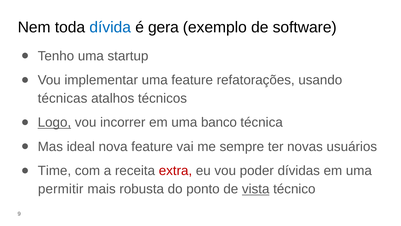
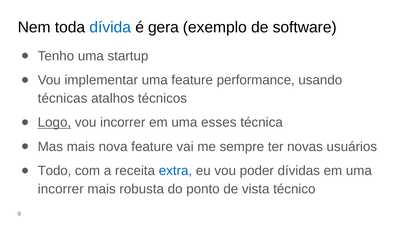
refatorações: refatorações -> performance
banco: banco -> esses
Mas ideal: ideal -> mais
Time: Time -> Todo
extra colour: red -> blue
permitir at (61, 189): permitir -> incorrer
vista underline: present -> none
